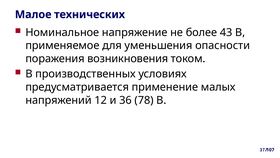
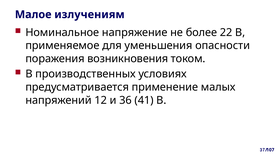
технических: технических -> излучениям
43: 43 -> 22
78: 78 -> 41
